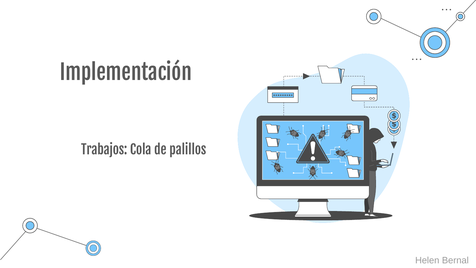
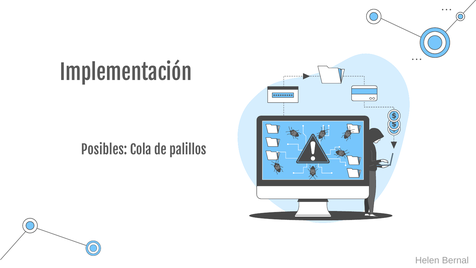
Trabajos: Trabajos -> Posibles
